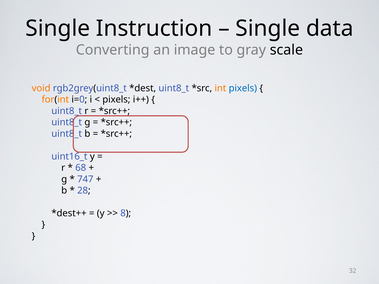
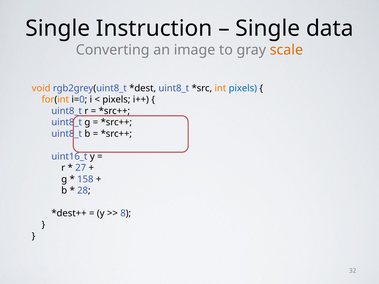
scale colour: black -> orange
68: 68 -> 27
747: 747 -> 158
